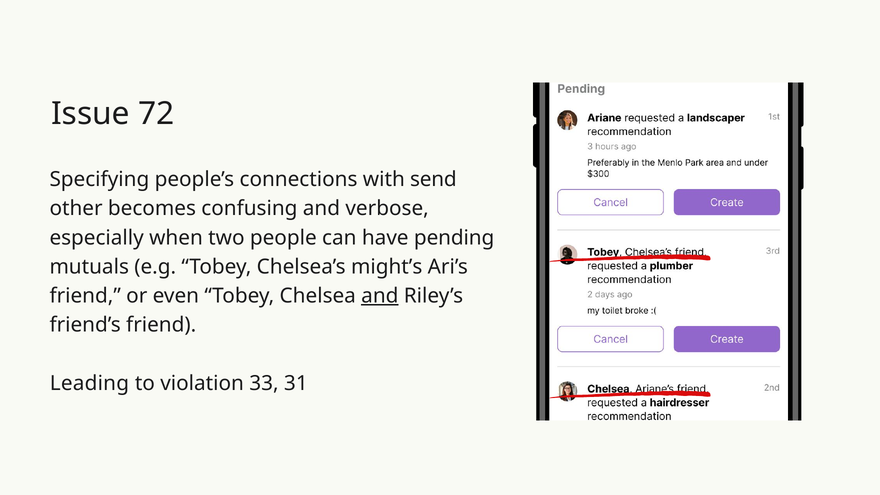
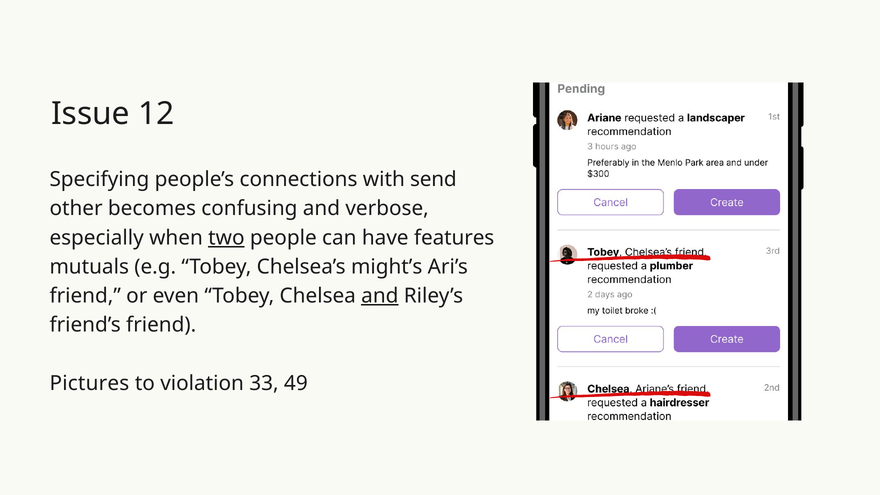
72: 72 -> 12
two underline: none -> present
pending: pending -> features
Leading: Leading -> Pictures
31: 31 -> 49
